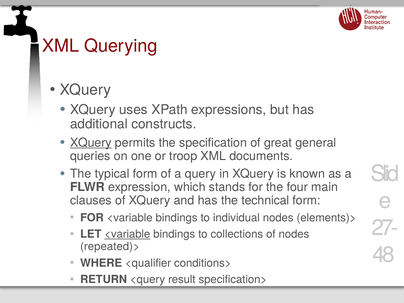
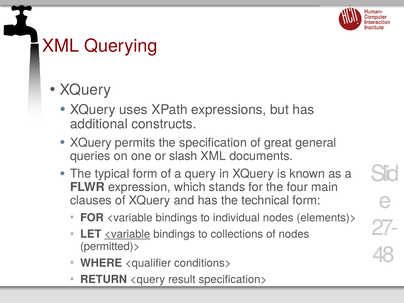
XQuery at (91, 143) underline: present -> none
troop: troop -> slash
repeated)>: repeated)> -> permitted)>
